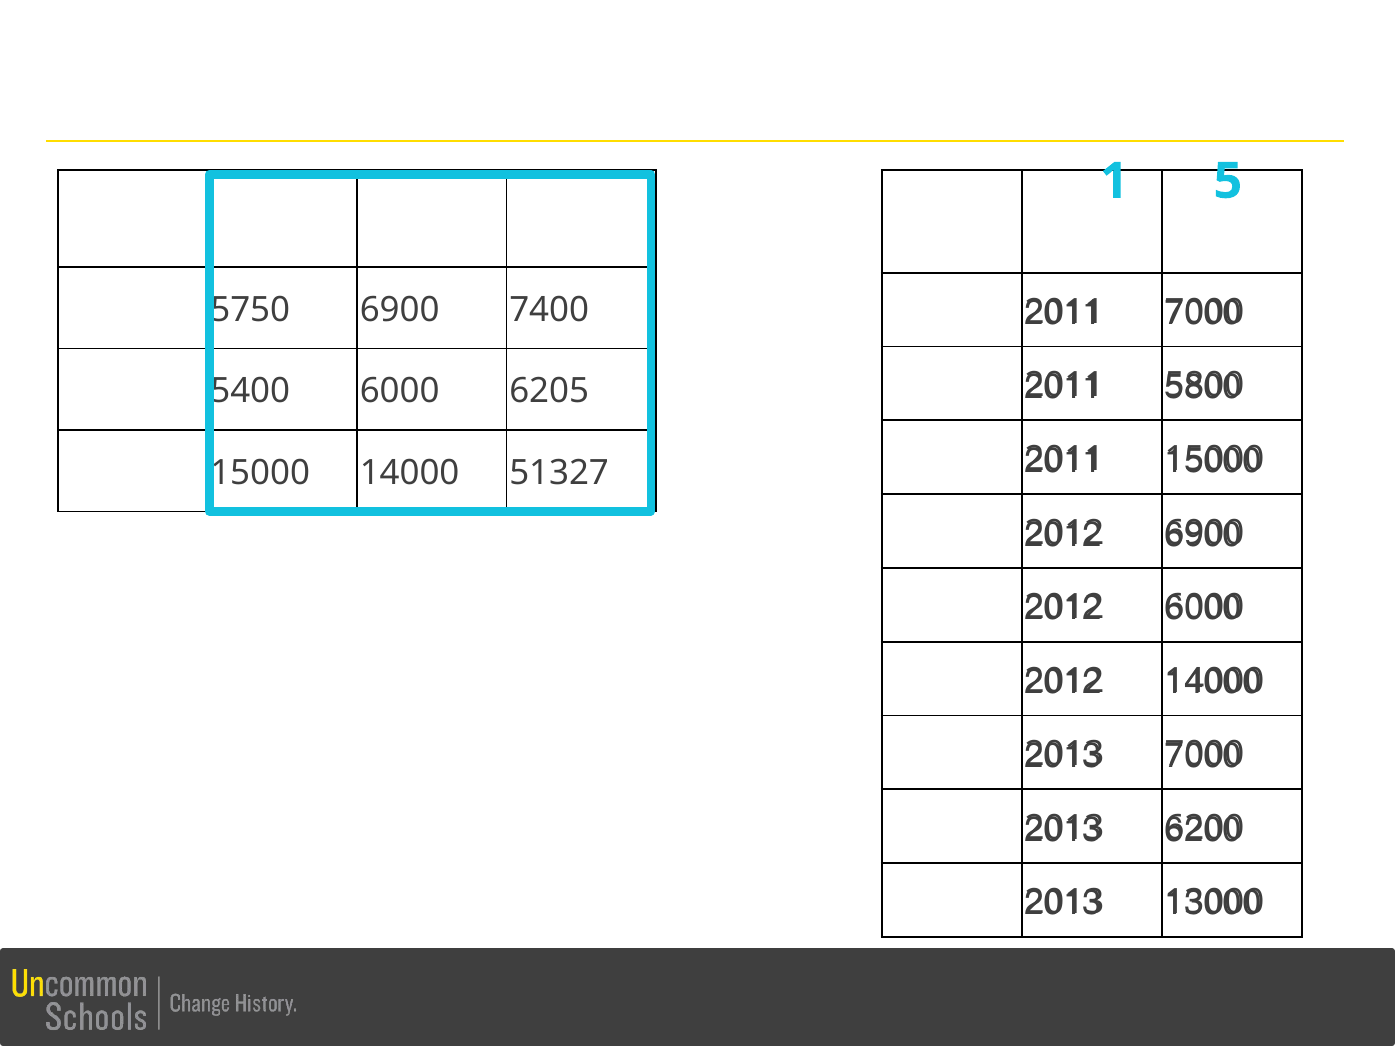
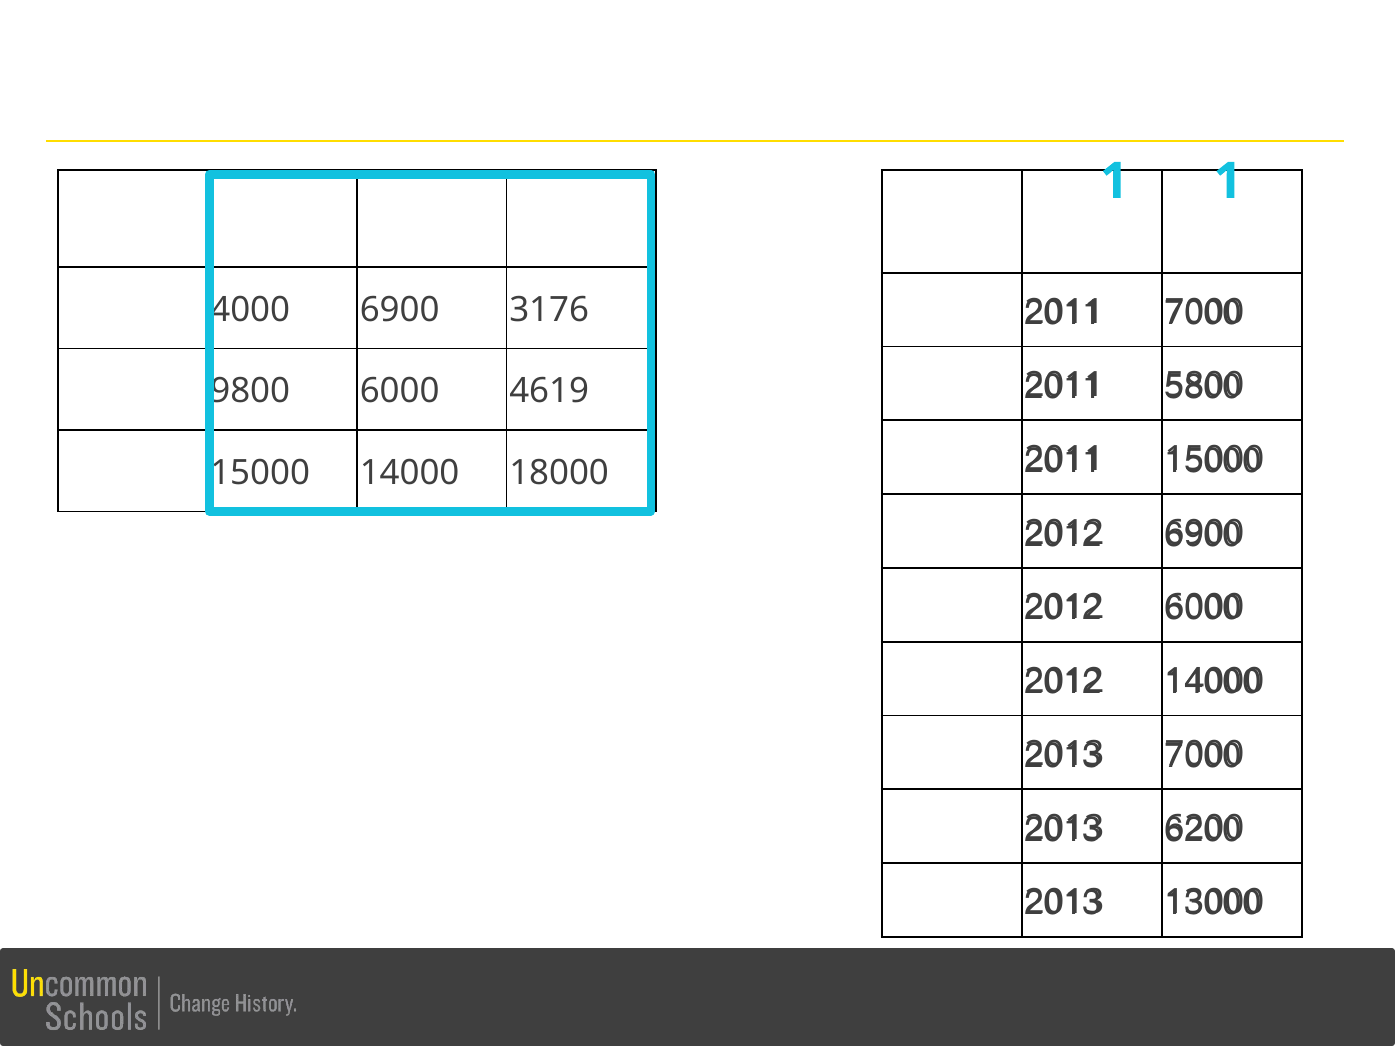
1 5: 5 -> 1
5750: 5750 -> 4000
7400: 7400 -> 3176
5400: 5400 -> 9800
6205: 6205 -> 4619
51327: 51327 -> 18000
